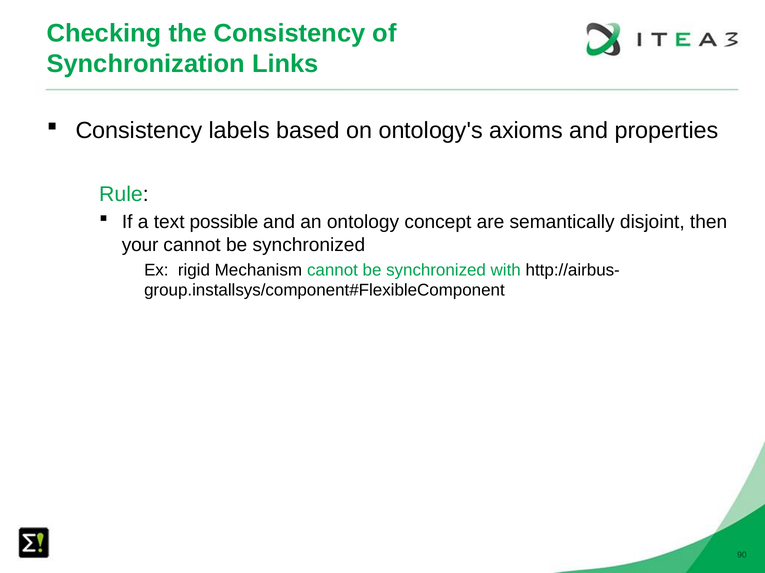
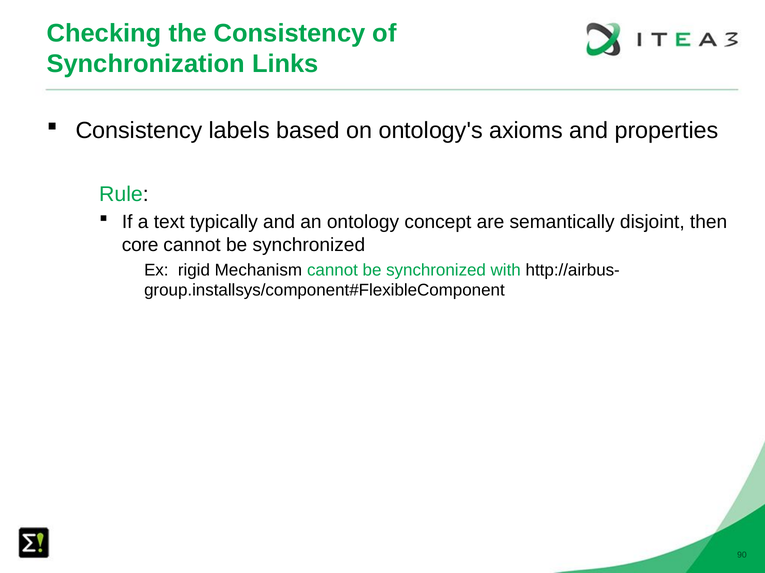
possible: possible -> typically
your: your -> core
